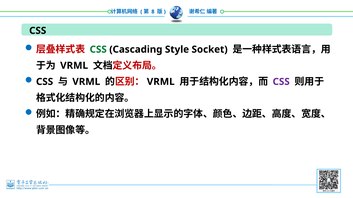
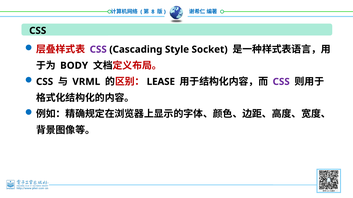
CSS at (98, 50) colour: green -> purple
VRML at (74, 66): VRML -> BODY
VRML at (161, 82): VRML -> LEASE
